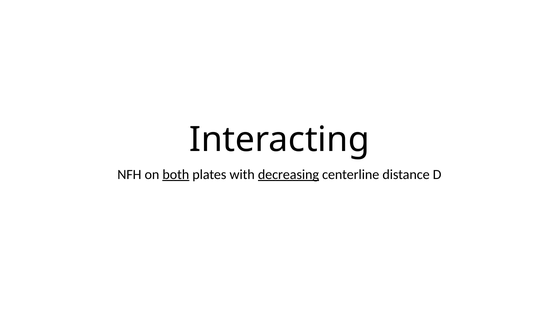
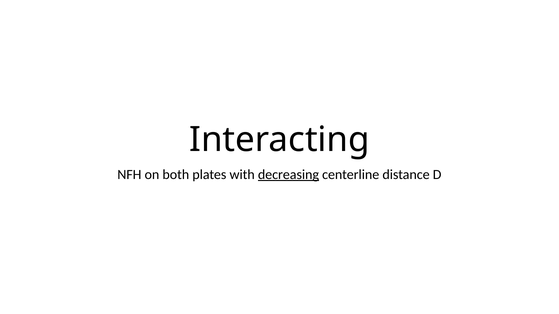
both underline: present -> none
